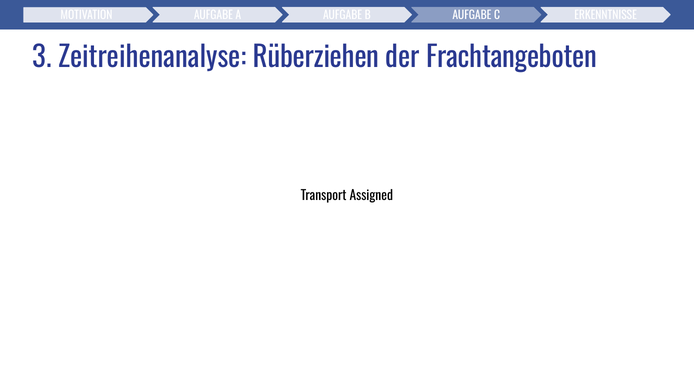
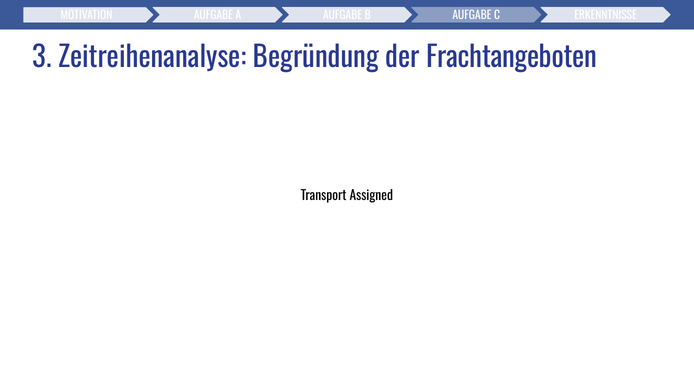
Rüberziehen: Rüberziehen -> Begründung
